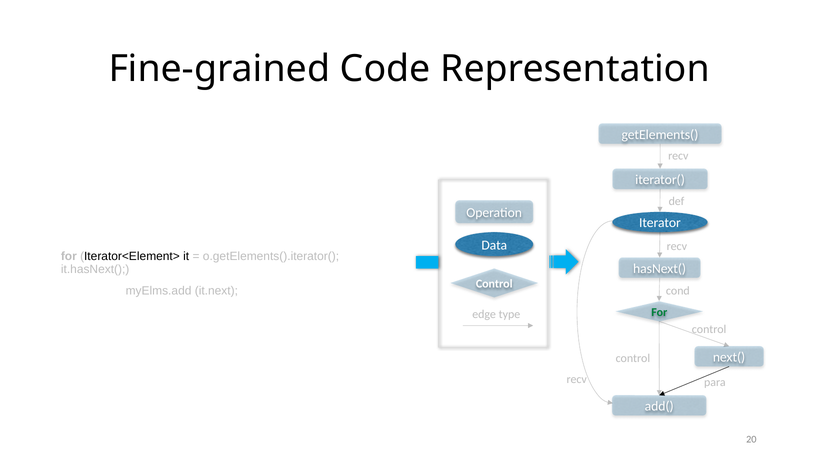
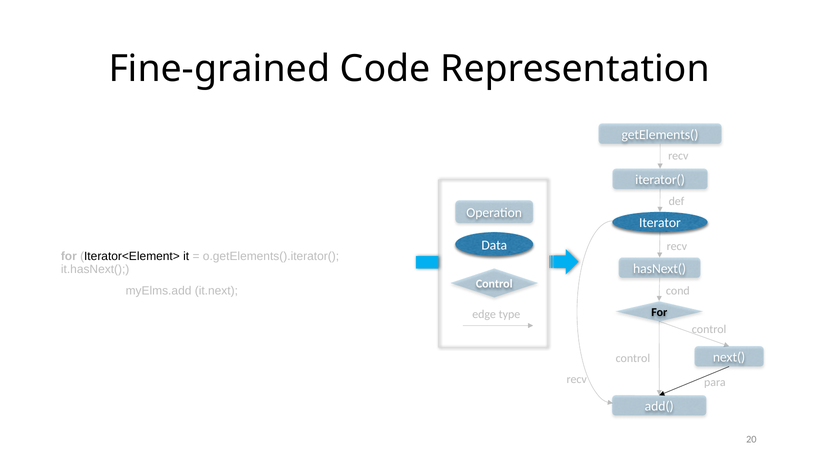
For at (659, 313) colour: green -> black
